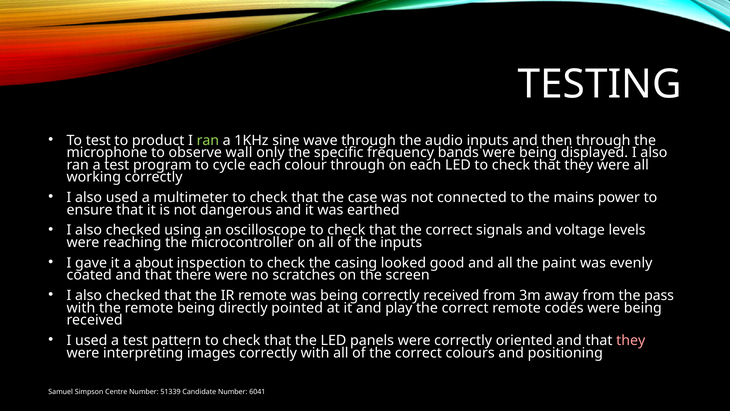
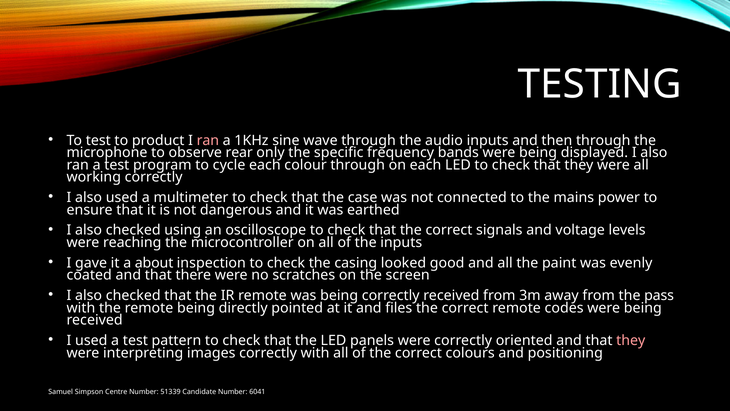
ran at (208, 140) colour: light green -> pink
wall: wall -> rear
play: play -> files
